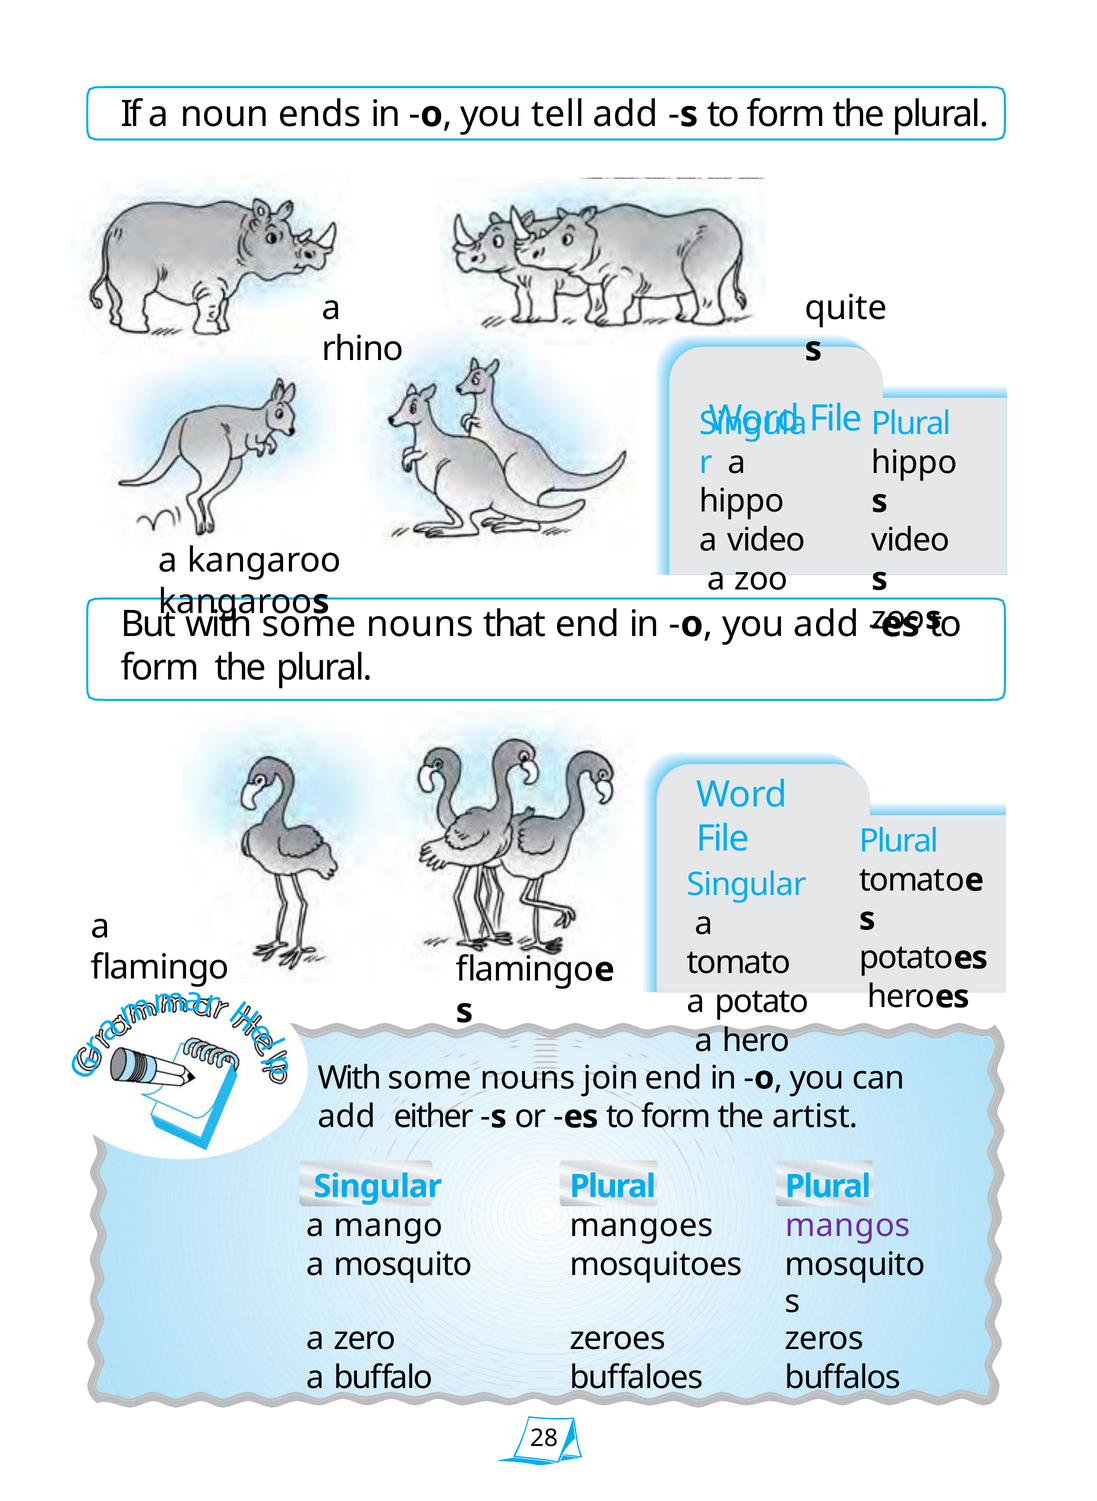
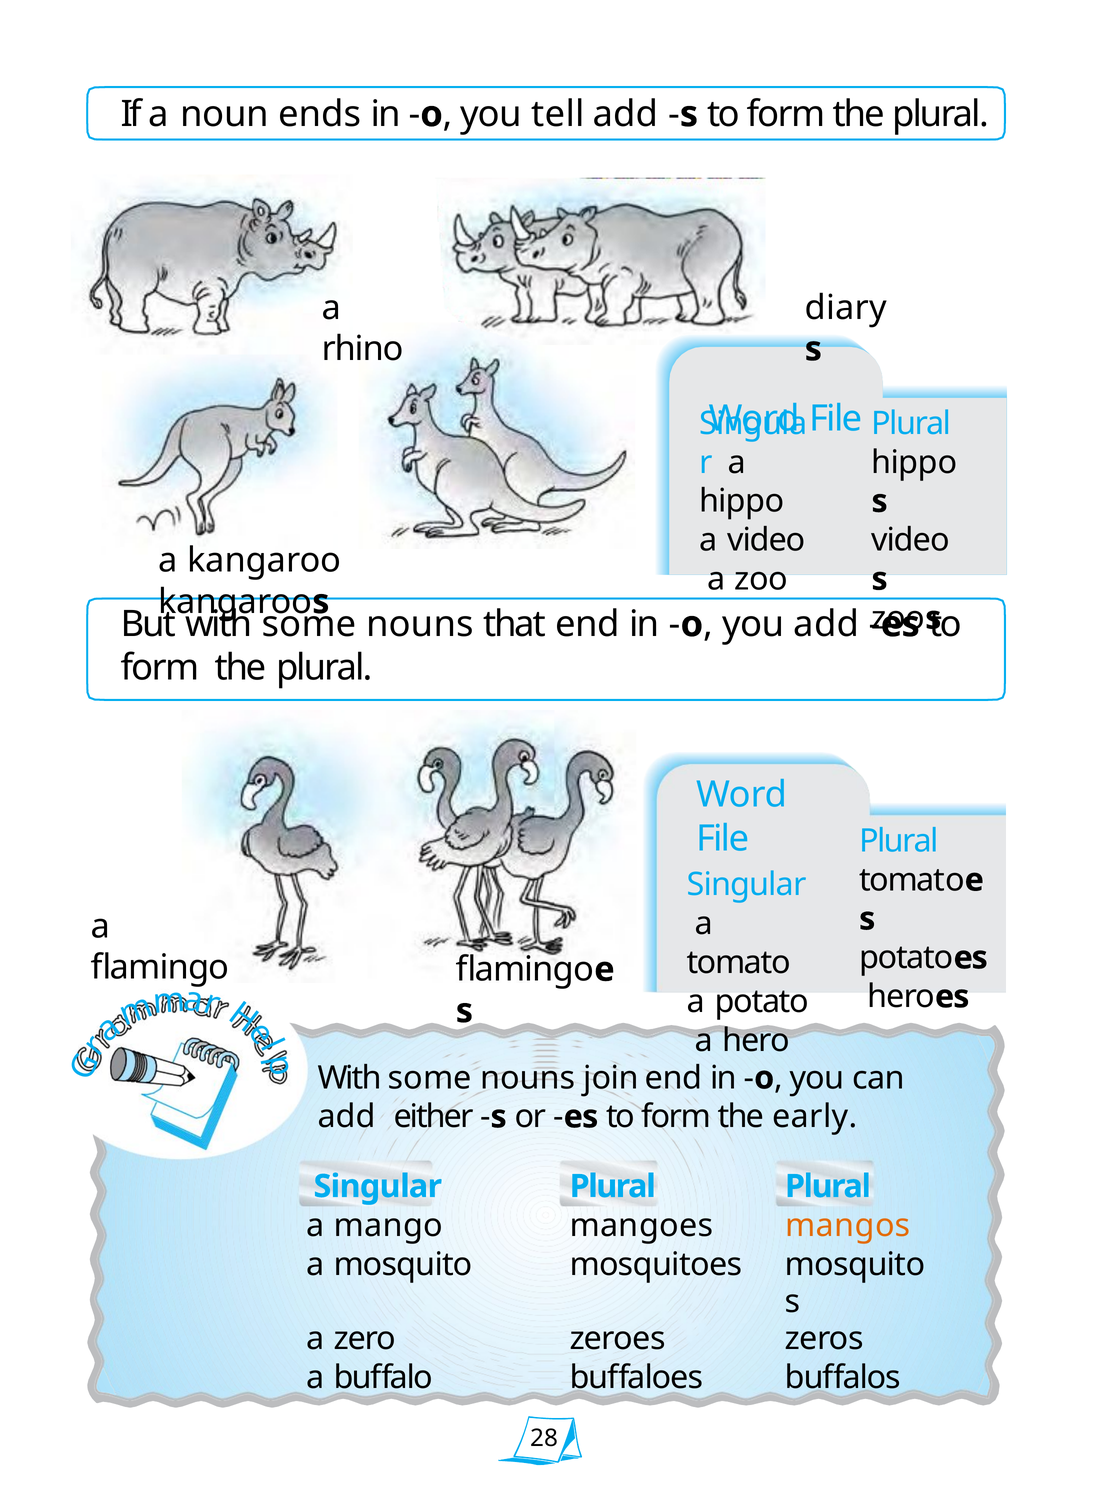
quite: quite -> diary
artist: artist -> early
mangos colour: purple -> orange
